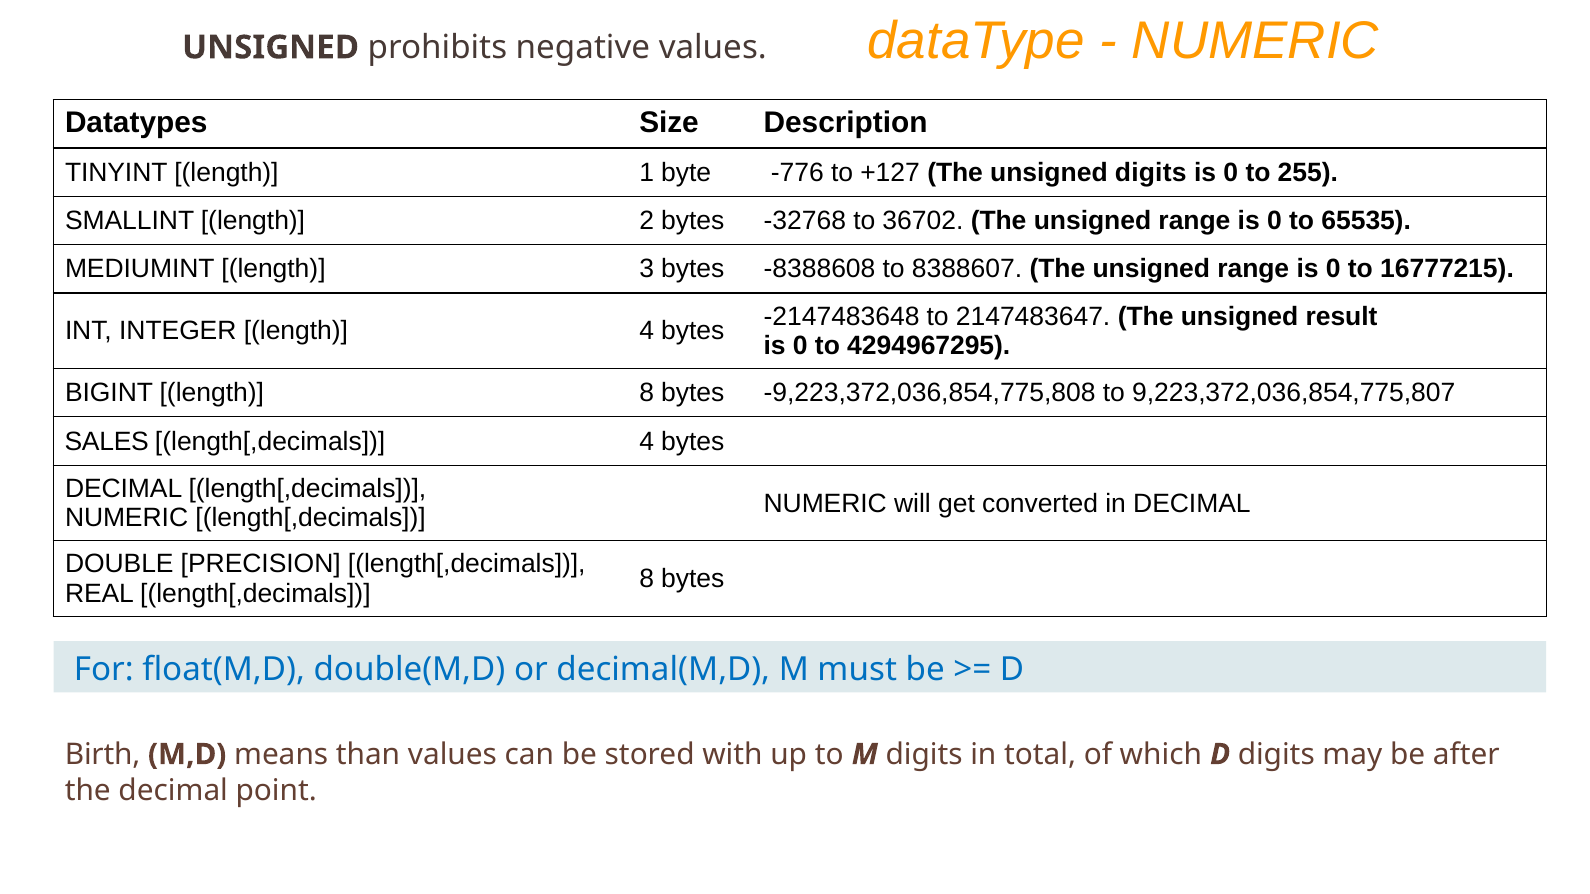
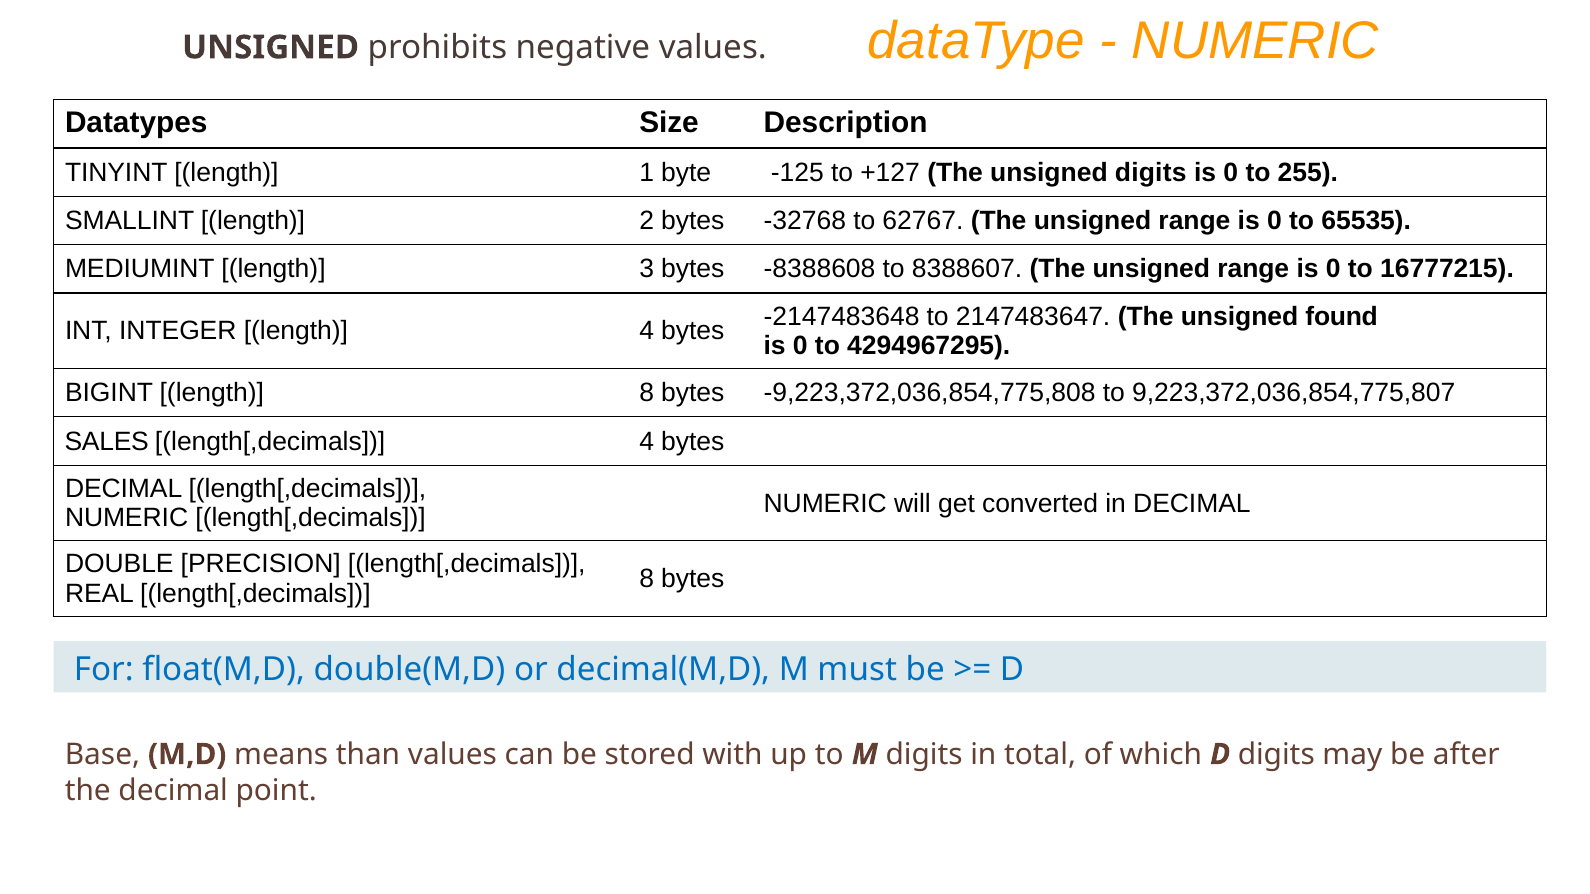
-776: -776 -> -125
36702: 36702 -> 62767
result: result -> found
Birth: Birth -> Base
